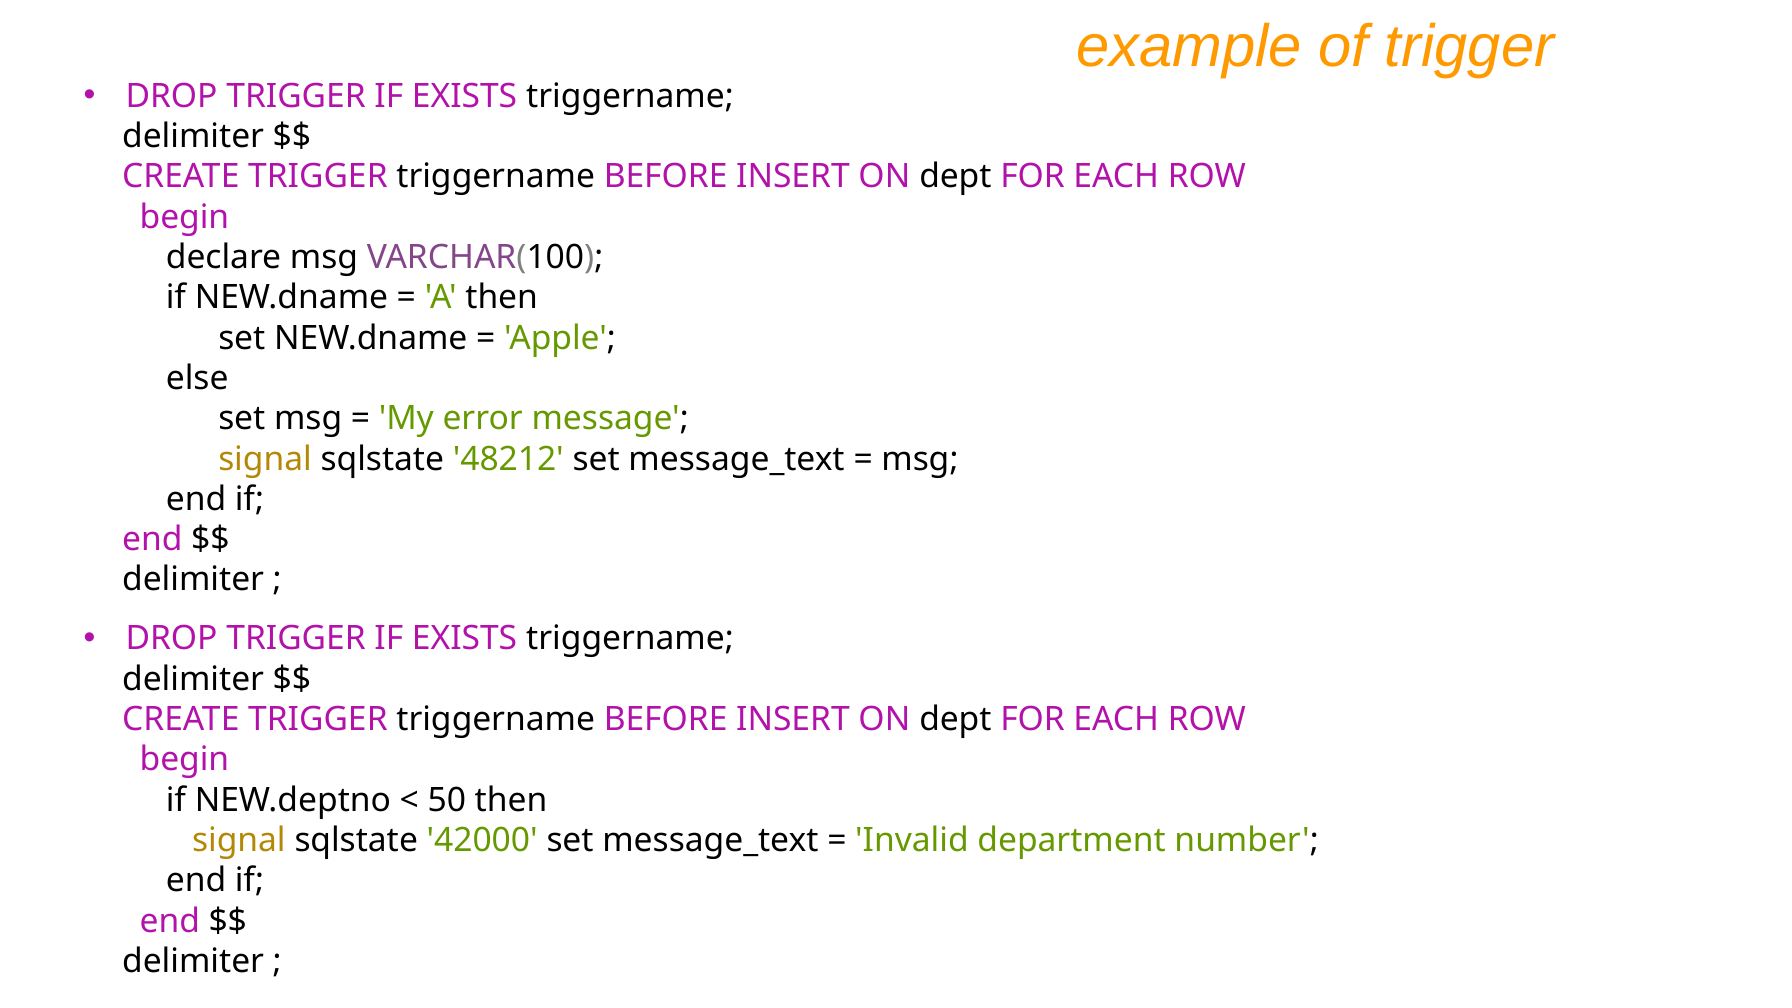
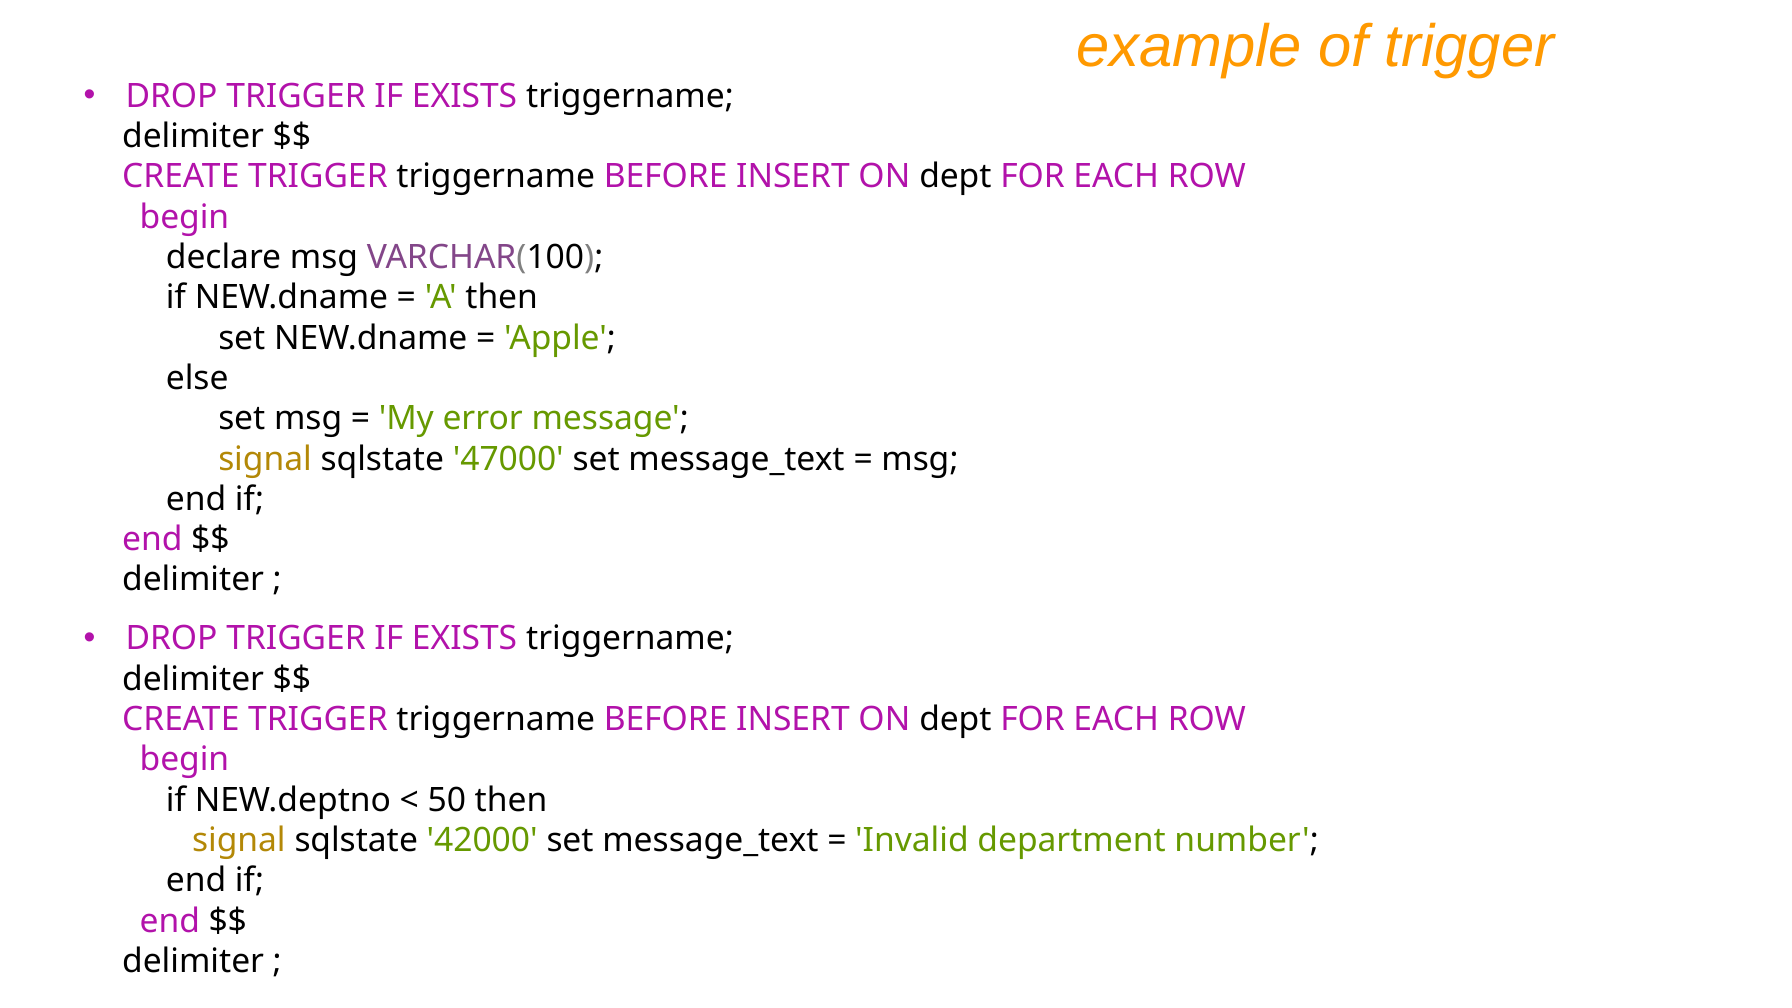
48212: 48212 -> 47000
